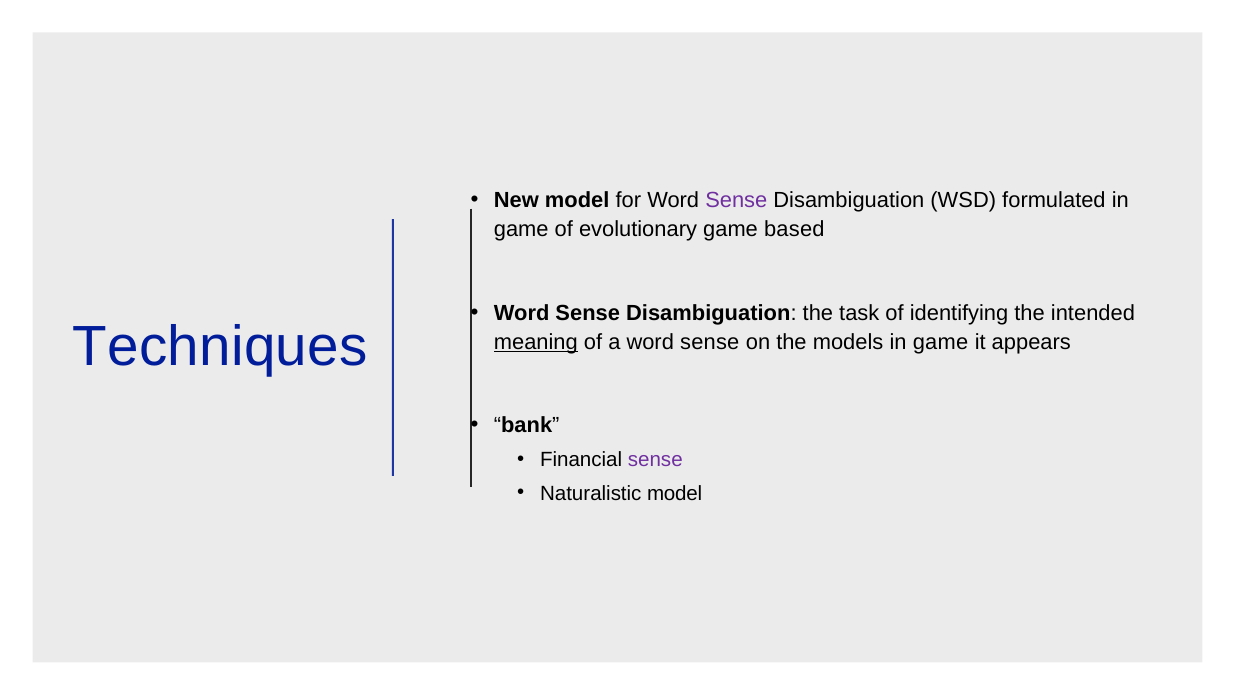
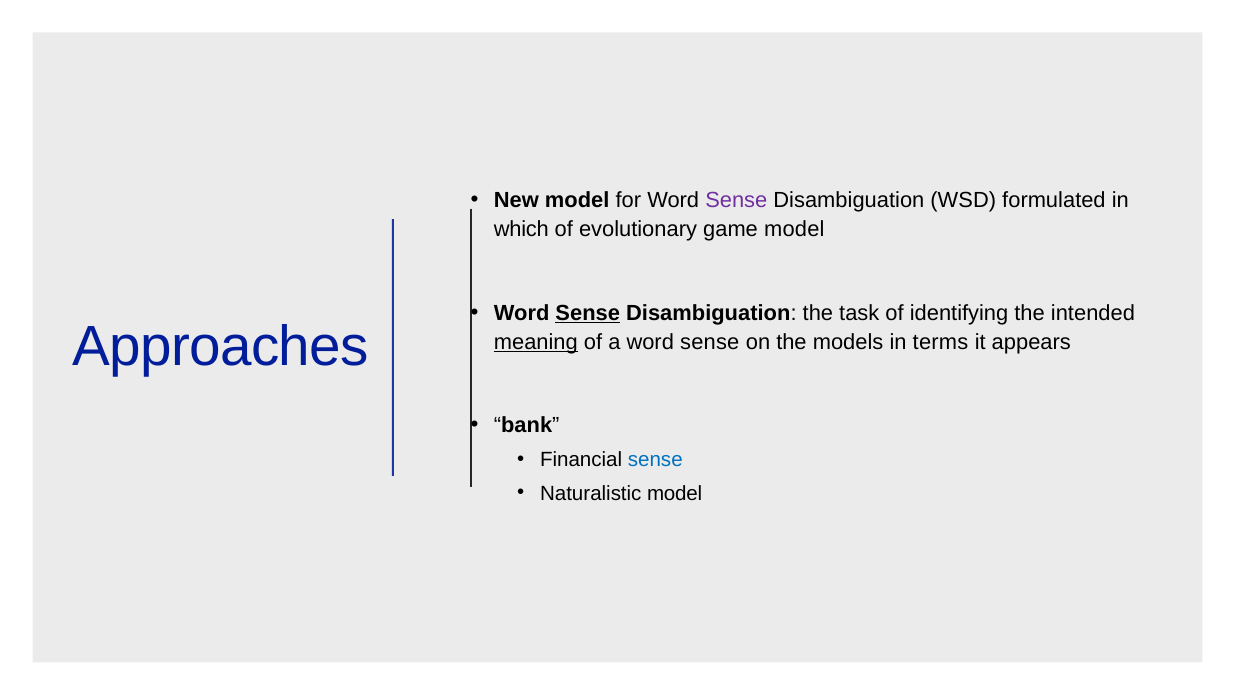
game at (521, 229): game -> which
game based: based -> model
Sense at (588, 313) underline: none -> present
Techniques: Techniques -> Approaches
game at (941, 342): game -> terms
sense at (655, 460) colour: purple -> blue
